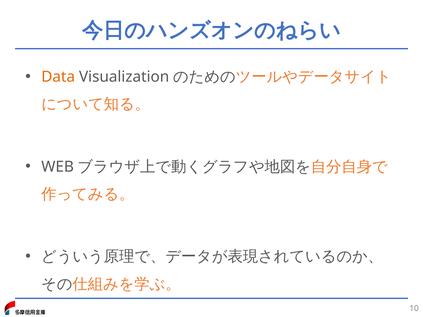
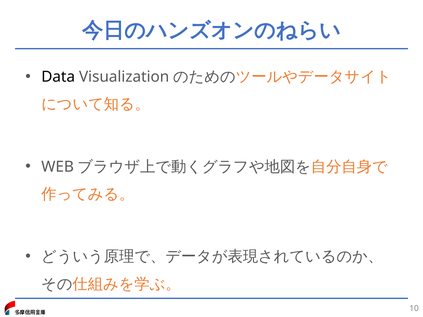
Data colour: orange -> black
